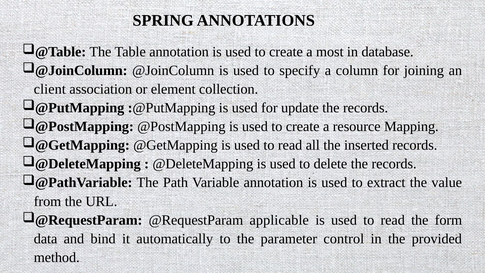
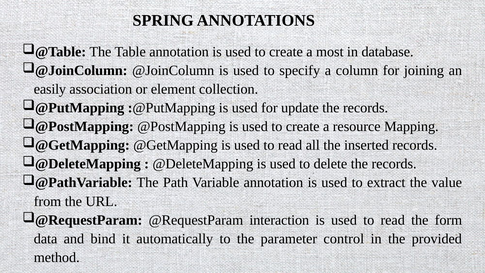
client: client -> easily
applicable: applicable -> interaction
